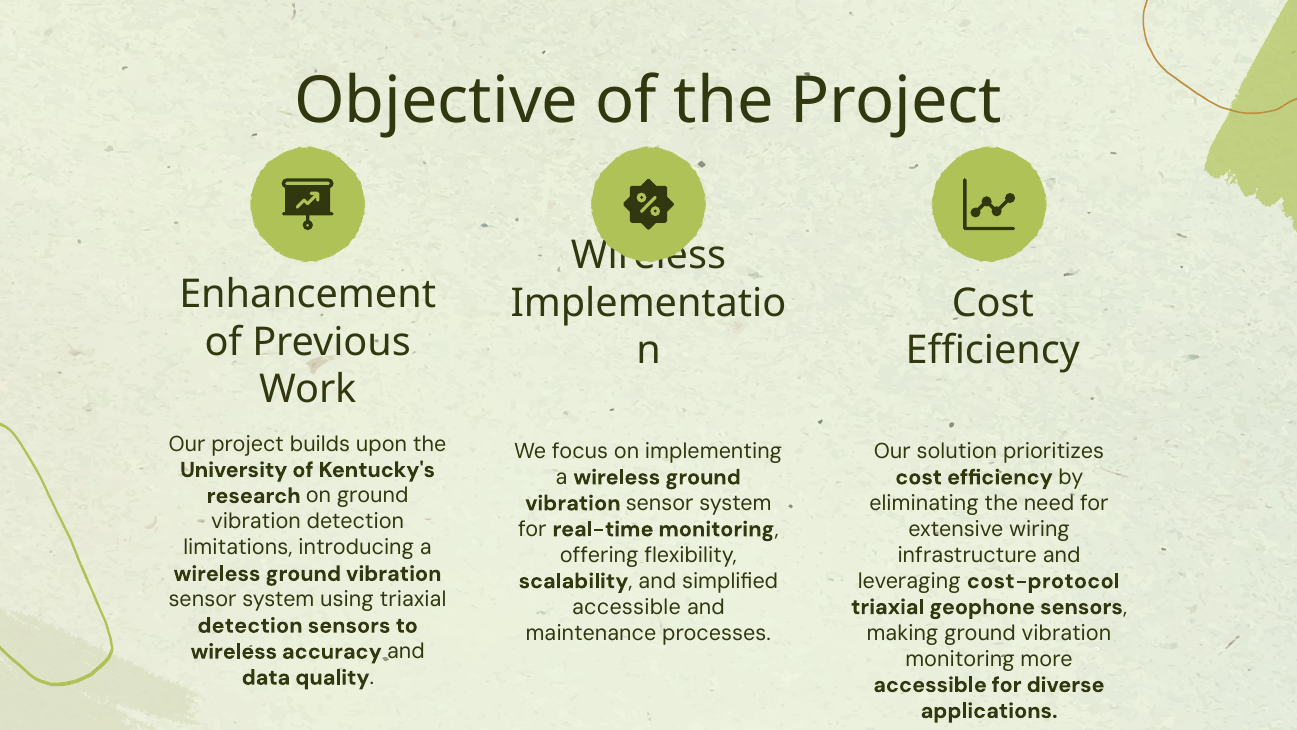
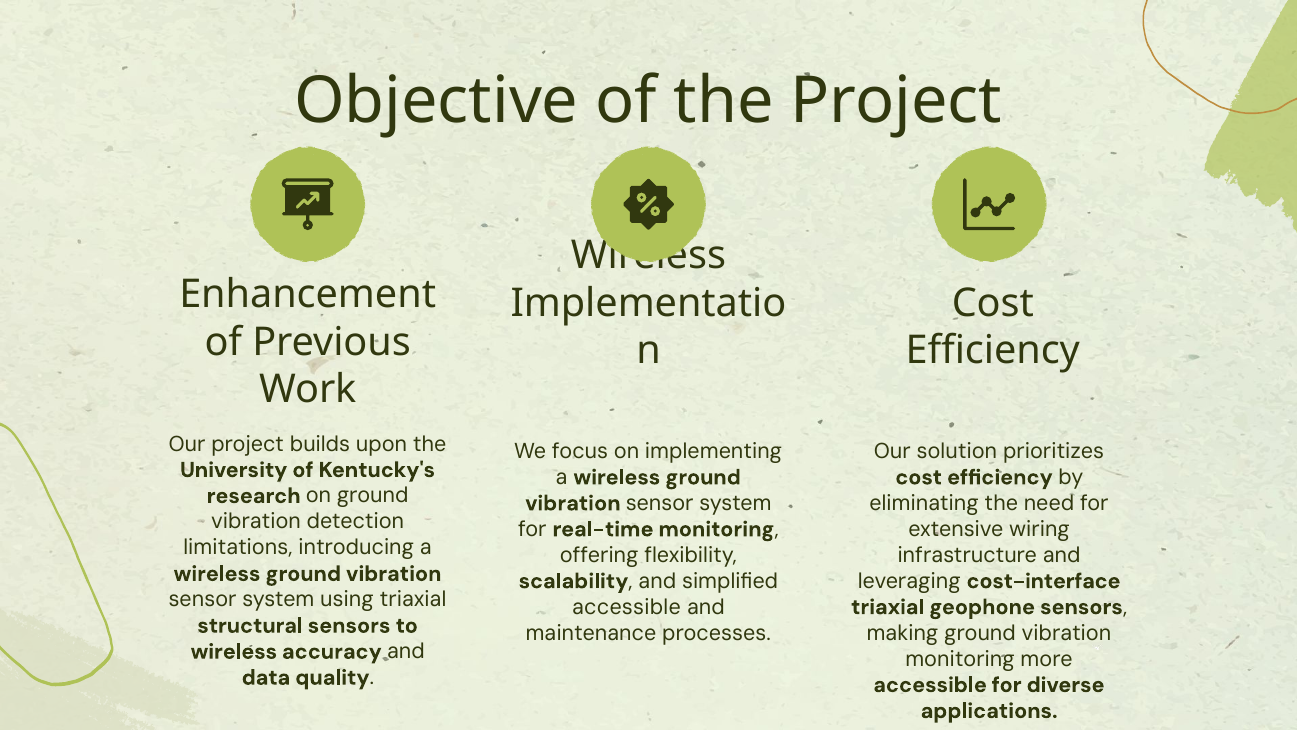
cost-protocol: cost-protocol -> cost-interface
detection at (250, 625): detection -> structural
